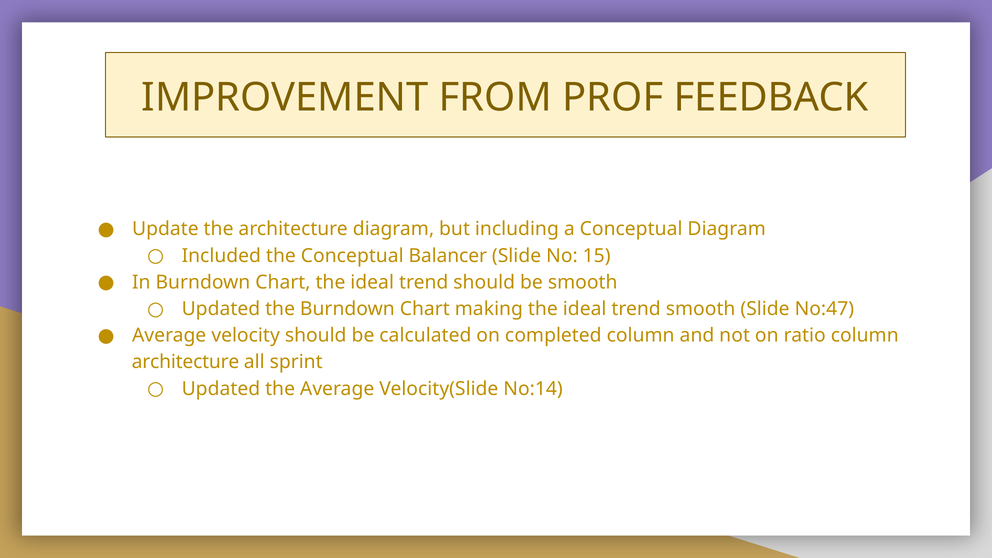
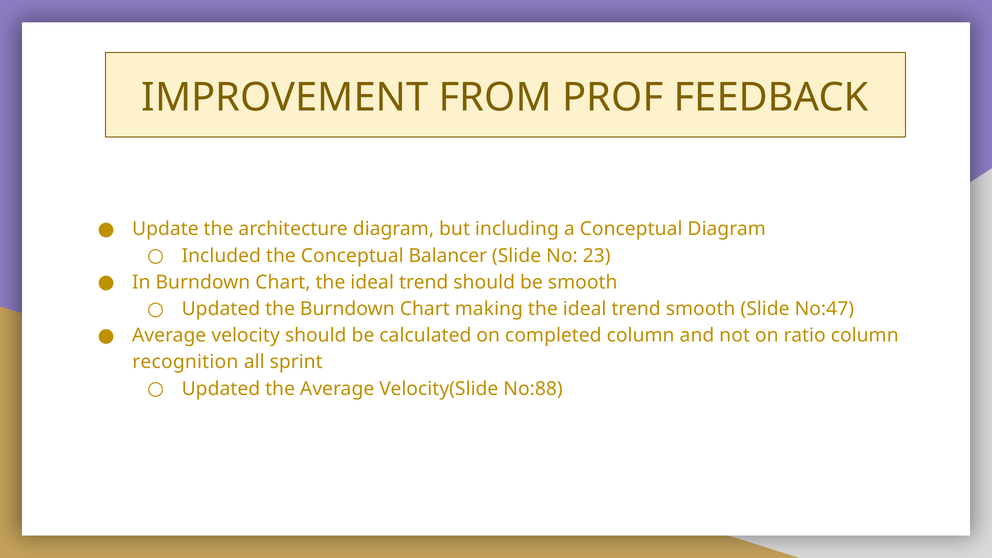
15: 15 -> 23
architecture at (186, 362): architecture -> recognition
No:14: No:14 -> No:88
